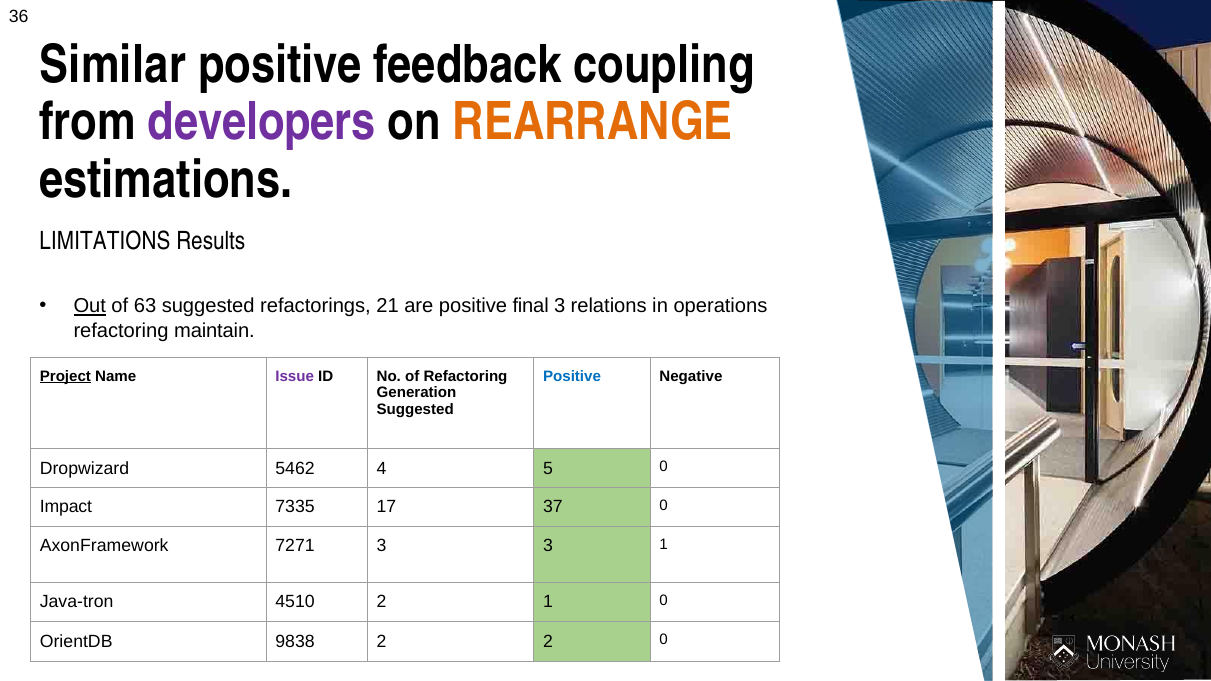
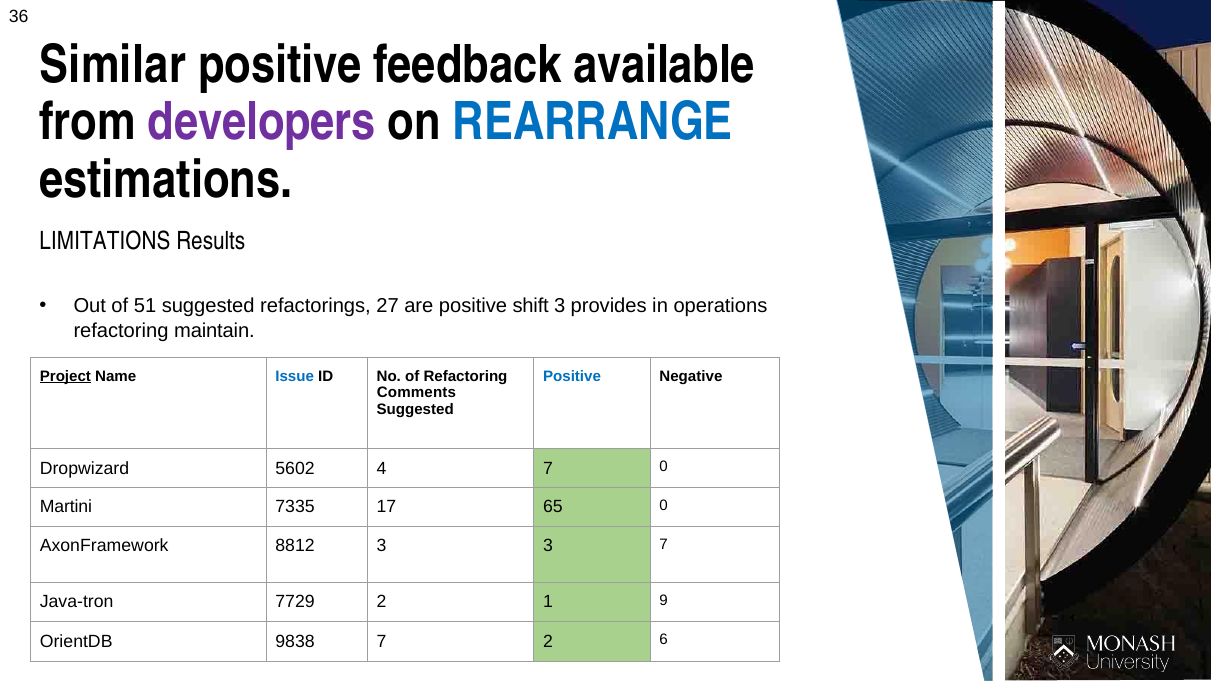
coupling: coupling -> available
REARRANGE colour: orange -> blue
Out underline: present -> none
63: 63 -> 51
21: 21 -> 27
final: final -> shift
relations: relations -> provides
Issue colour: purple -> blue
Generation: Generation -> Comments
5462: 5462 -> 5602
4 5: 5 -> 7
Impact: Impact -> Martini
37: 37 -> 65
7271: 7271 -> 8812
3 1: 1 -> 7
4510: 4510 -> 7729
1 0: 0 -> 9
9838 2: 2 -> 7
2 0: 0 -> 6
